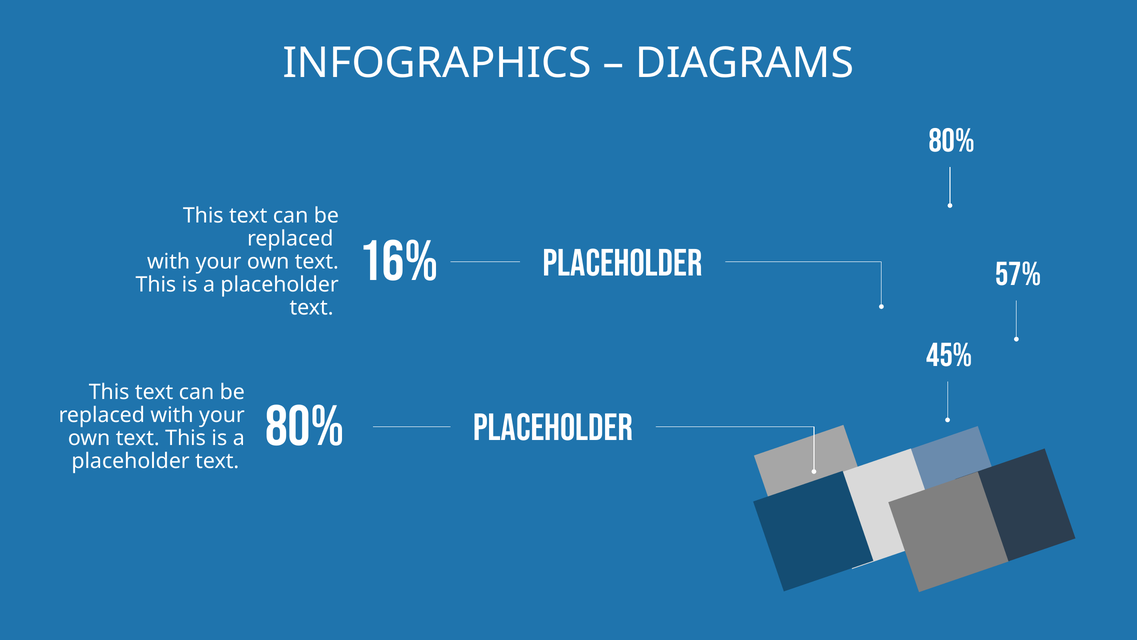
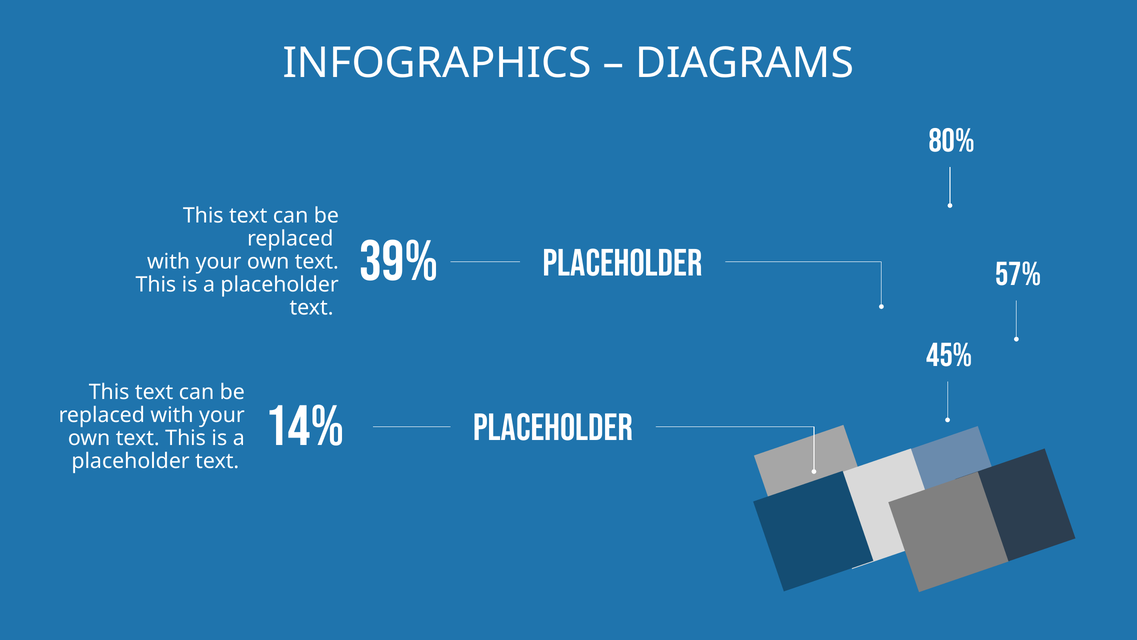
16%: 16% -> 39%
80% at (305, 426): 80% -> 14%
